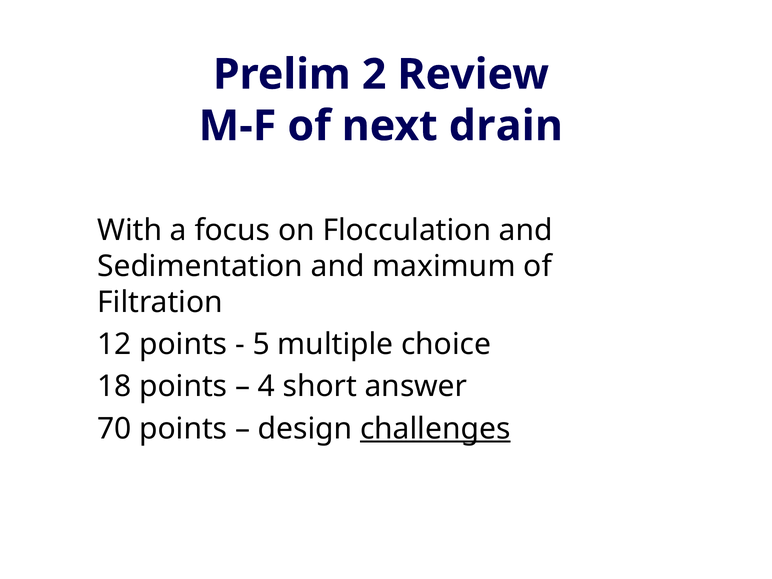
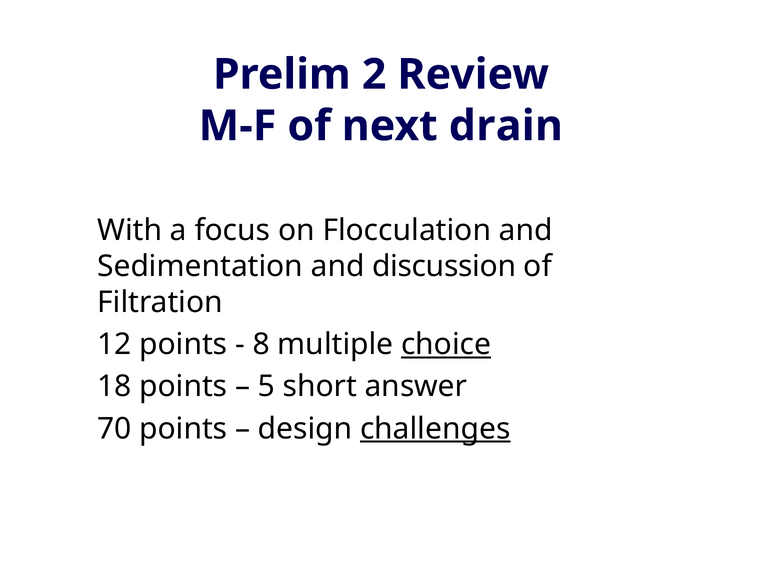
maximum: maximum -> discussion
5: 5 -> 8
choice underline: none -> present
4: 4 -> 5
